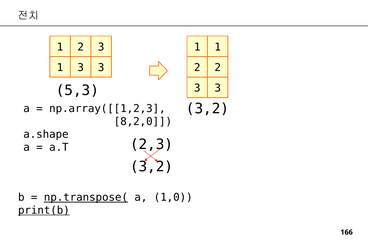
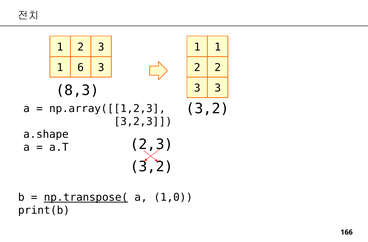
1 3: 3 -> 6
5,3: 5,3 -> 8,3
8,2,0: 8,2,0 -> 3,2,3
print(b underline: present -> none
